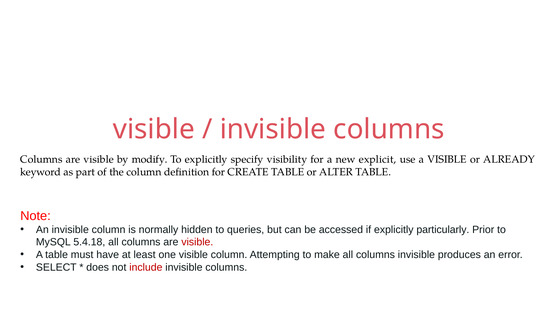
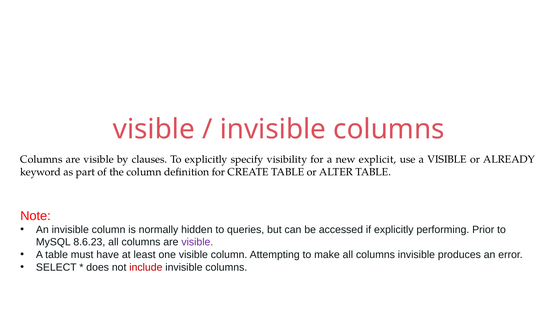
modify: modify -> clauses
particularly: particularly -> performing
5.4.18: 5.4.18 -> 8.6.23
visible at (197, 242) colour: red -> purple
